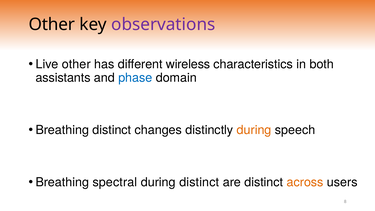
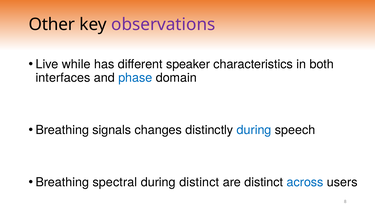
Live other: other -> while
wireless: wireless -> speaker
assistants: assistants -> interfaces
Breathing distinct: distinct -> signals
during at (254, 130) colour: orange -> blue
across colour: orange -> blue
